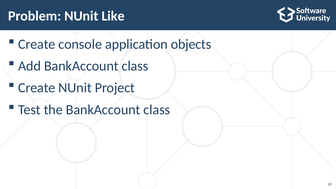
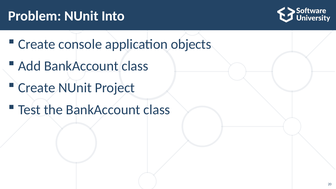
Like: Like -> Into
